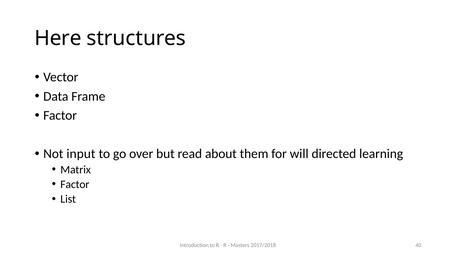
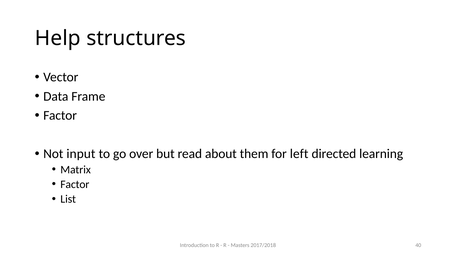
Here: Here -> Help
will: will -> left
